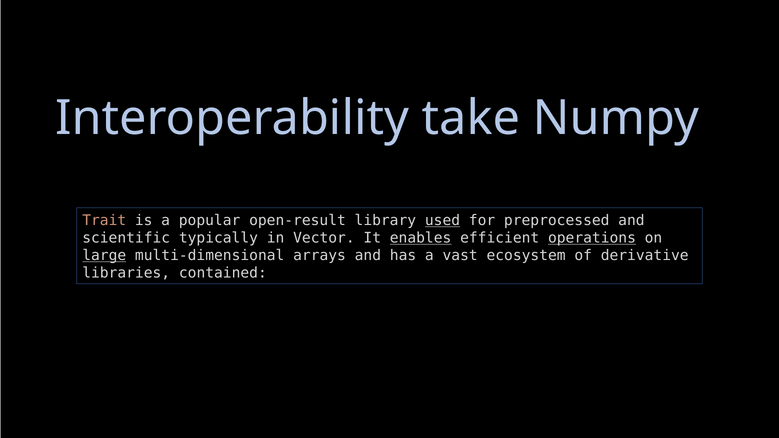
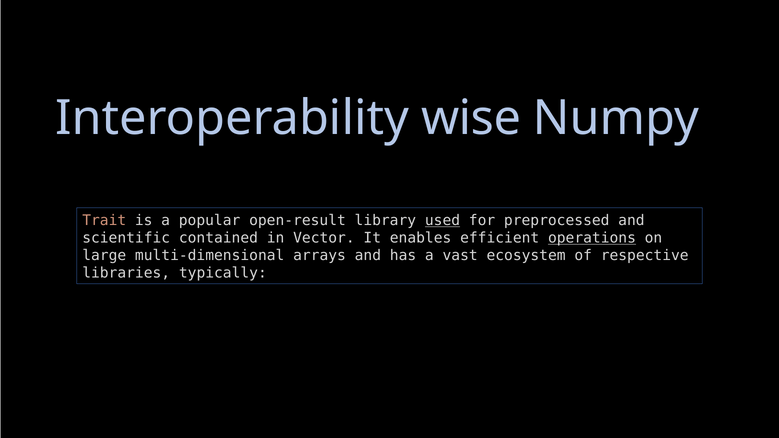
take: take -> wise
typically: typically -> contained
enables underline: present -> none
large underline: present -> none
derivative: derivative -> respective
contained: contained -> typically
